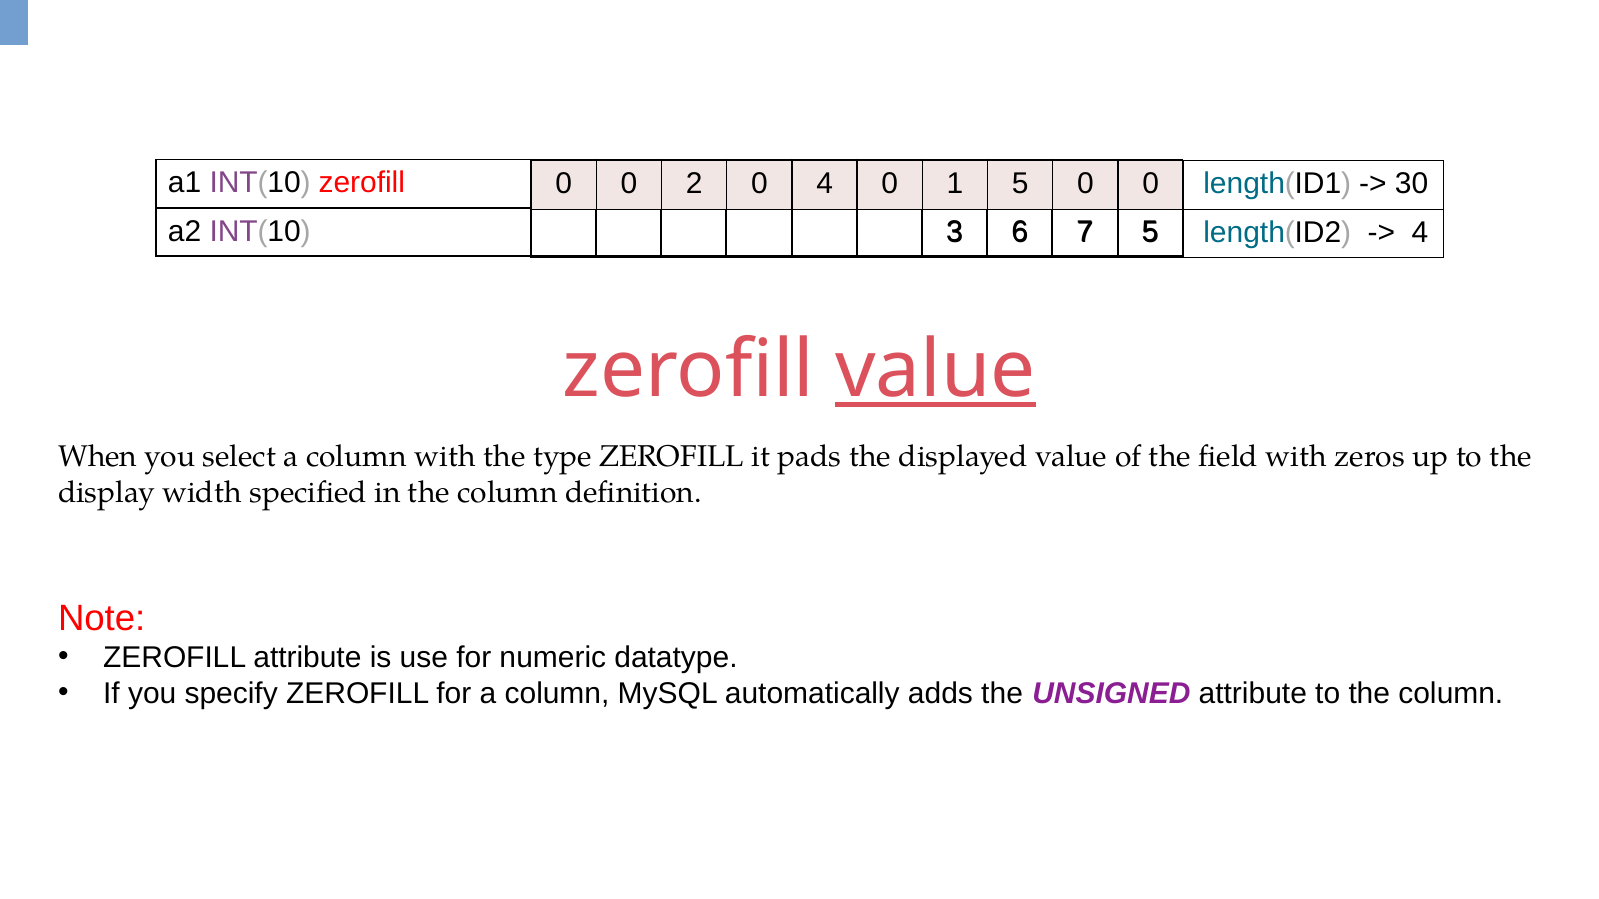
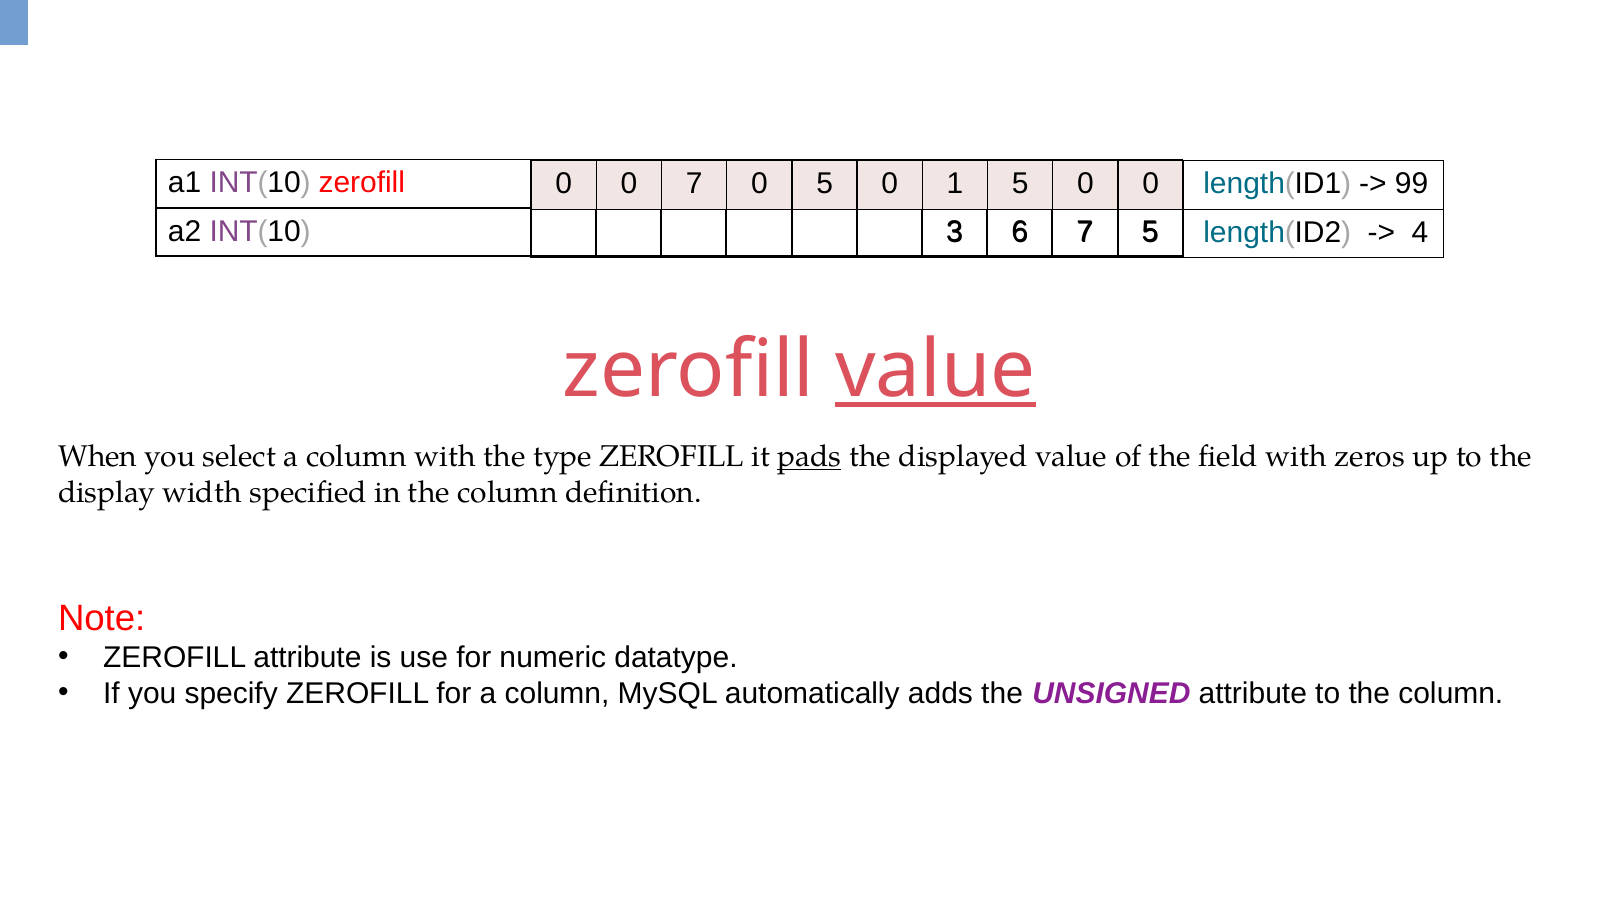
0 2: 2 -> 7
0 4: 4 -> 5
30: 30 -> 99
pads underline: none -> present
